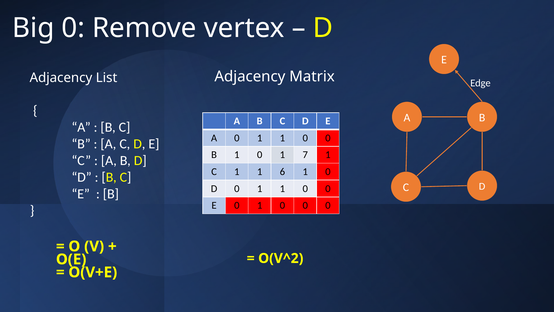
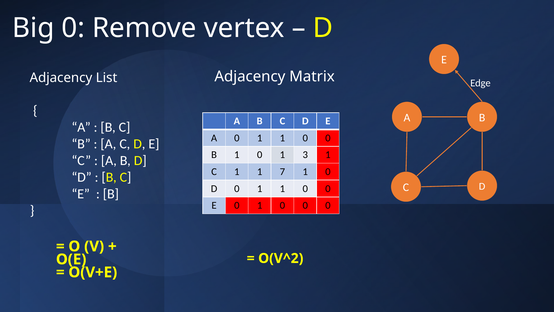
7: 7 -> 3
6: 6 -> 7
